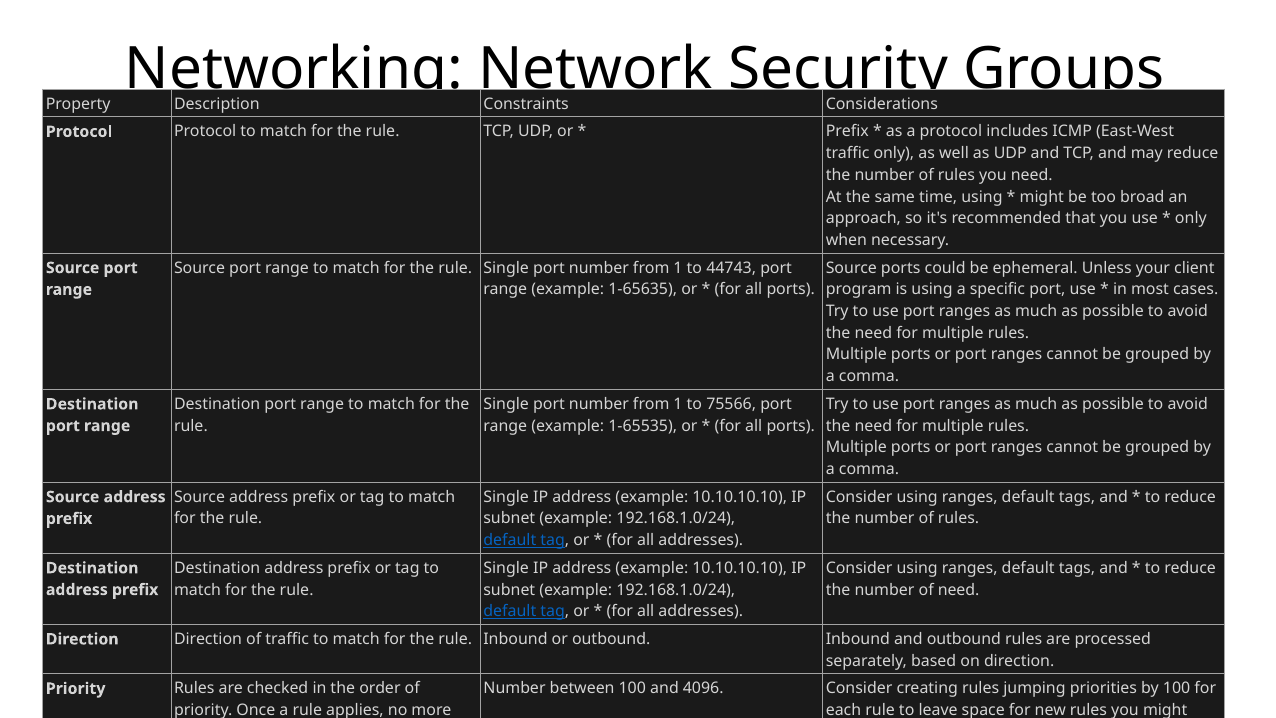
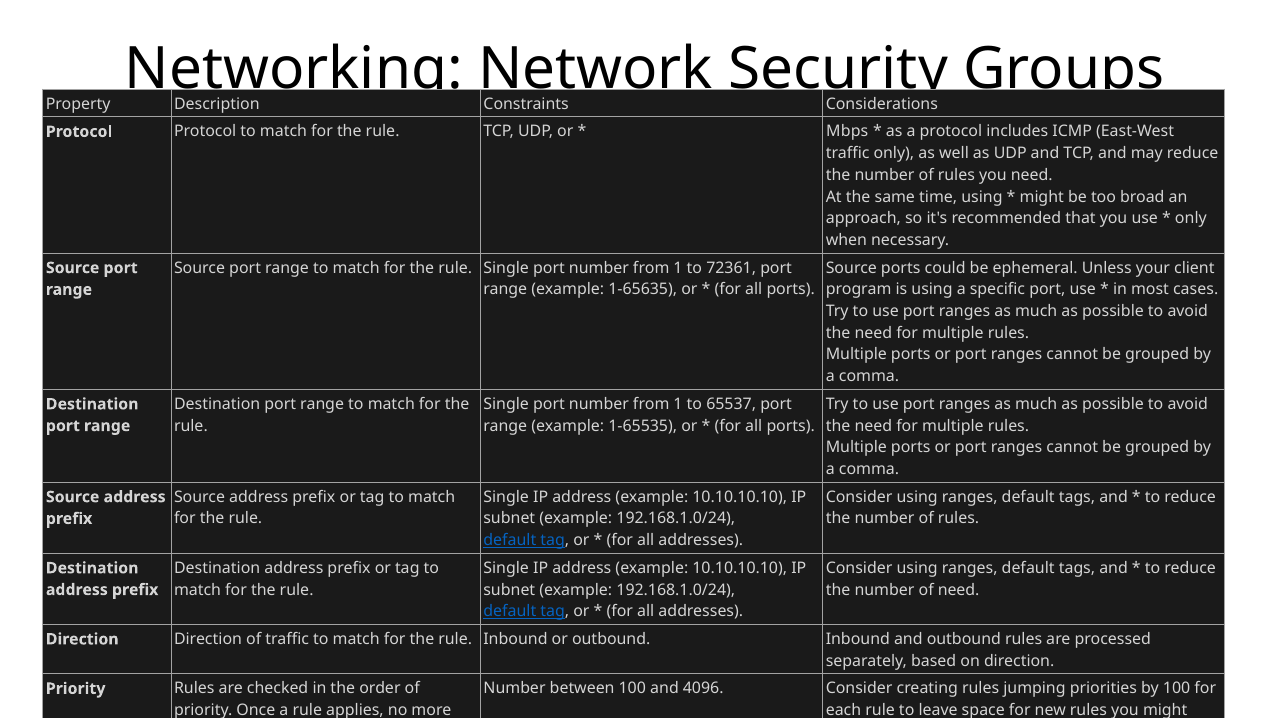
Prefix at (847, 132): Prefix -> Mbps
44743: 44743 -> 72361
75566: 75566 -> 65537
